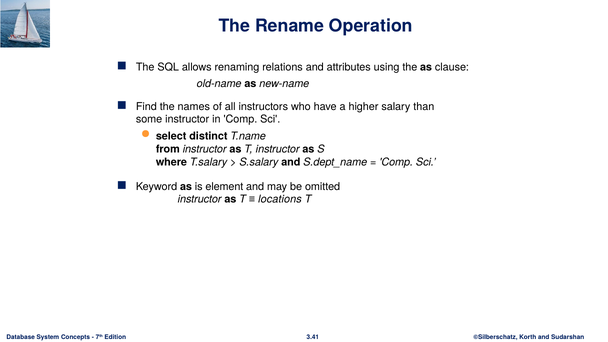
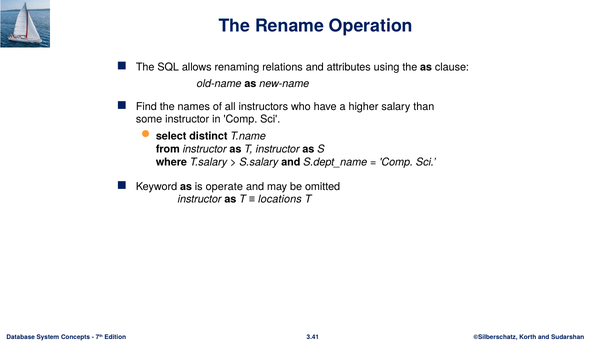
element: element -> operate
